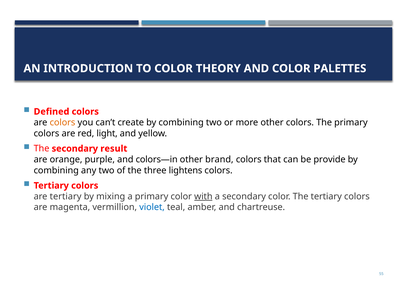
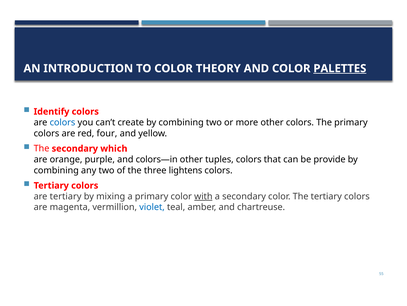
PALETTES underline: none -> present
Defined: Defined -> Identify
colors at (62, 122) colour: orange -> blue
light: light -> four
result: result -> which
brand: brand -> tuples
